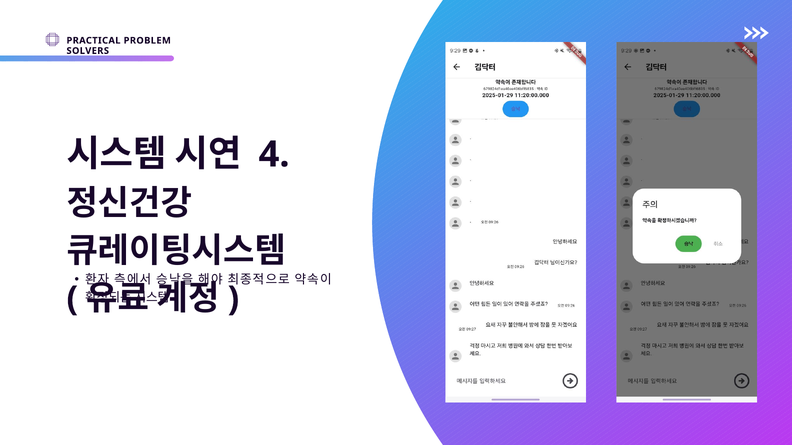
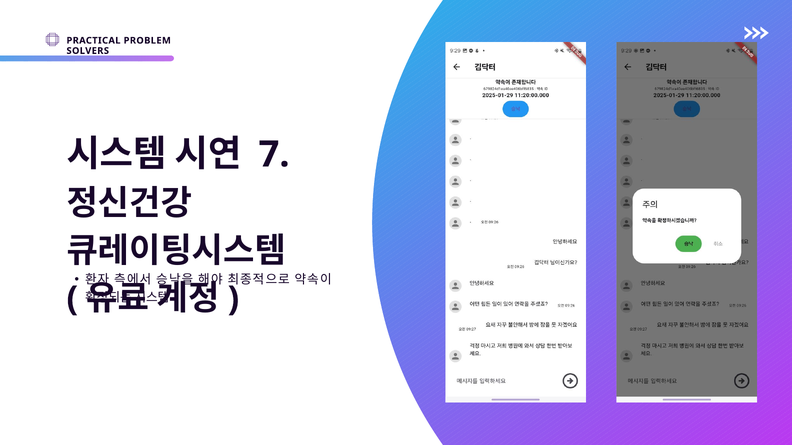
4: 4 -> 7
